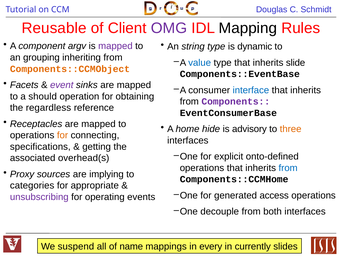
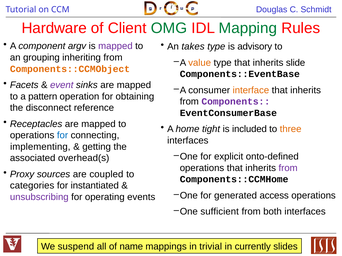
Reusable: Reusable -> Hardware
OMG colour: purple -> green
Mapping colour: black -> green
string: string -> takes
dynamic: dynamic -> advisory
value colour: blue -> orange
interface colour: blue -> orange
should: should -> pattern
regardless: regardless -> disconnect
hide: hide -> tight
advisory: advisory -> included
for at (63, 136) colour: orange -> blue
specifications: specifications -> implementing
from at (288, 168) colour: blue -> purple
implying: implying -> coupled
appropriate: appropriate -> instantiated
decouple: decouple -> sufficient
every: every -> trivial
